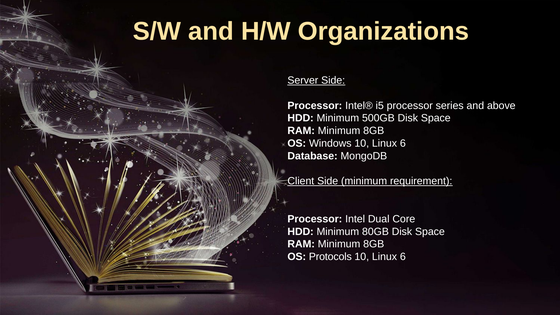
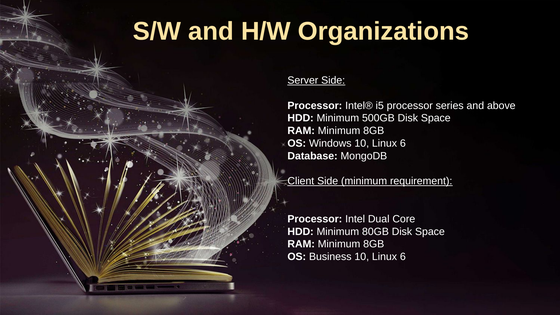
Protocols: Protocols -> Business
